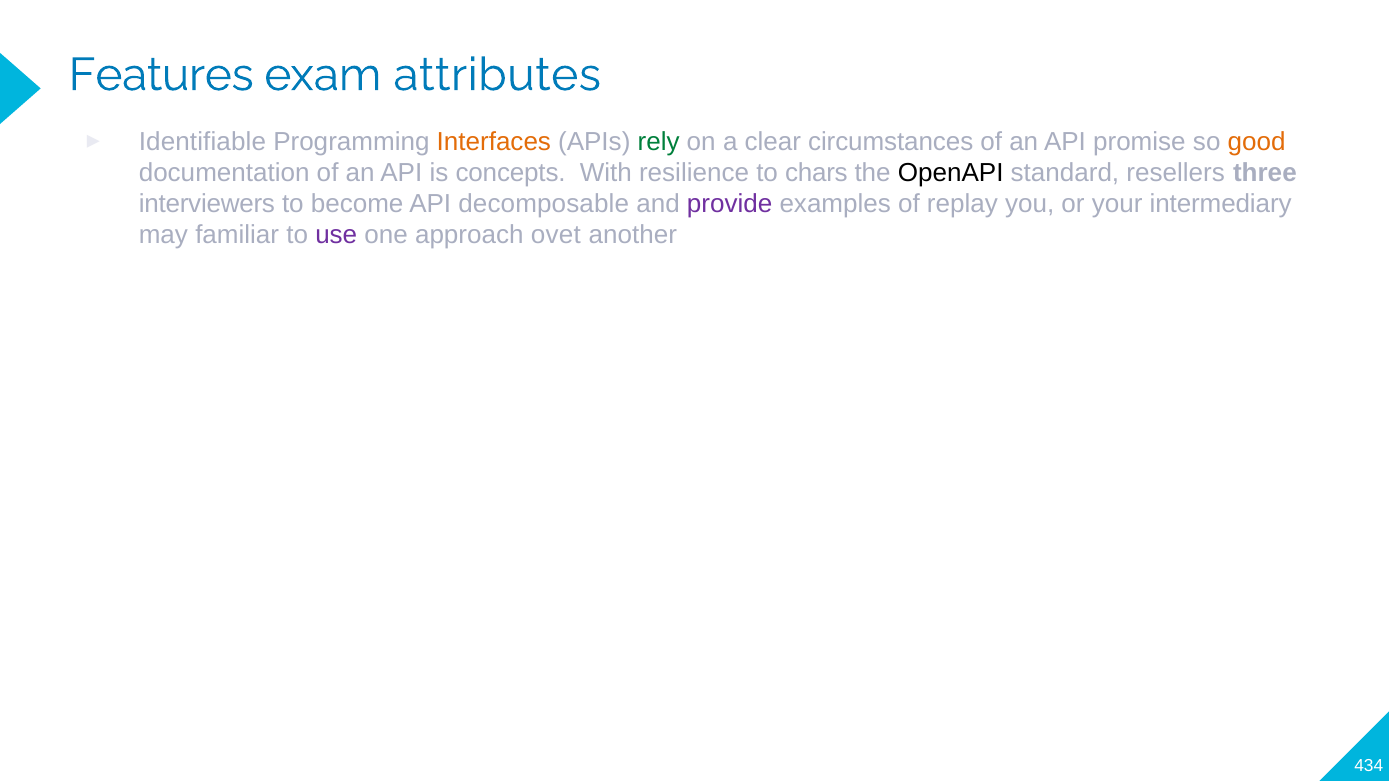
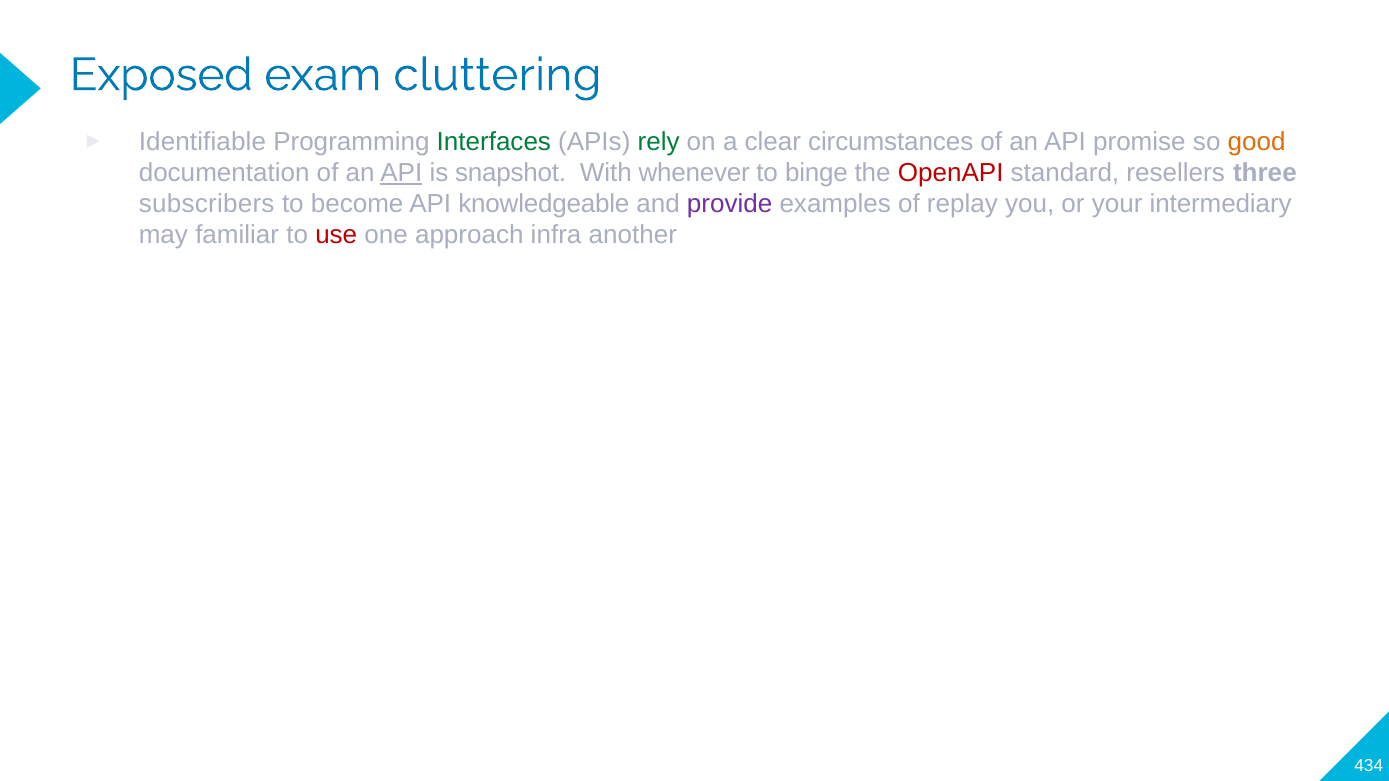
Features: Features -> Exposed
attributes: attributes -> cluttering
Interfaces colour: orange -> green
API at (401, 173) underline: none -> present
concepts: concepts -> snapshot
resilience: resilience -> whenever
chars: chars -> binge
OpenAPI colour: black -> red
interviewers: interviewers -> subscribers
decomposable: decomposable -> knowledgeable
use colour: purple -> red
ovet: ovet -> infra
